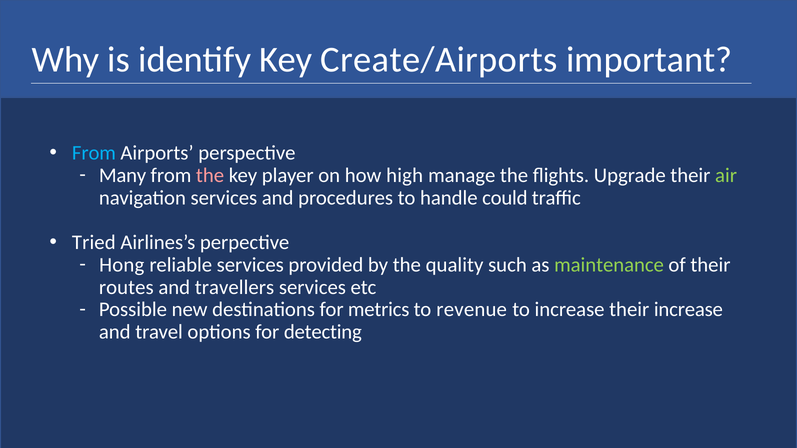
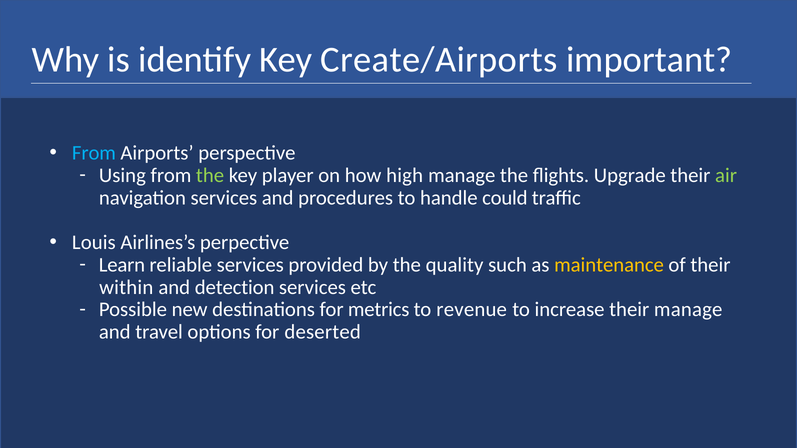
Many: Many -> Using
the at (210, 175) colour: pink -> light green
Tried: Tried -> Louis
Hong: Hong -> Learn
maintenance colour: light green -> yellow
routes: routes -> within
travellers: travellers -> detection
their increase: increase -> manage
detecting: detecting -> deserted
